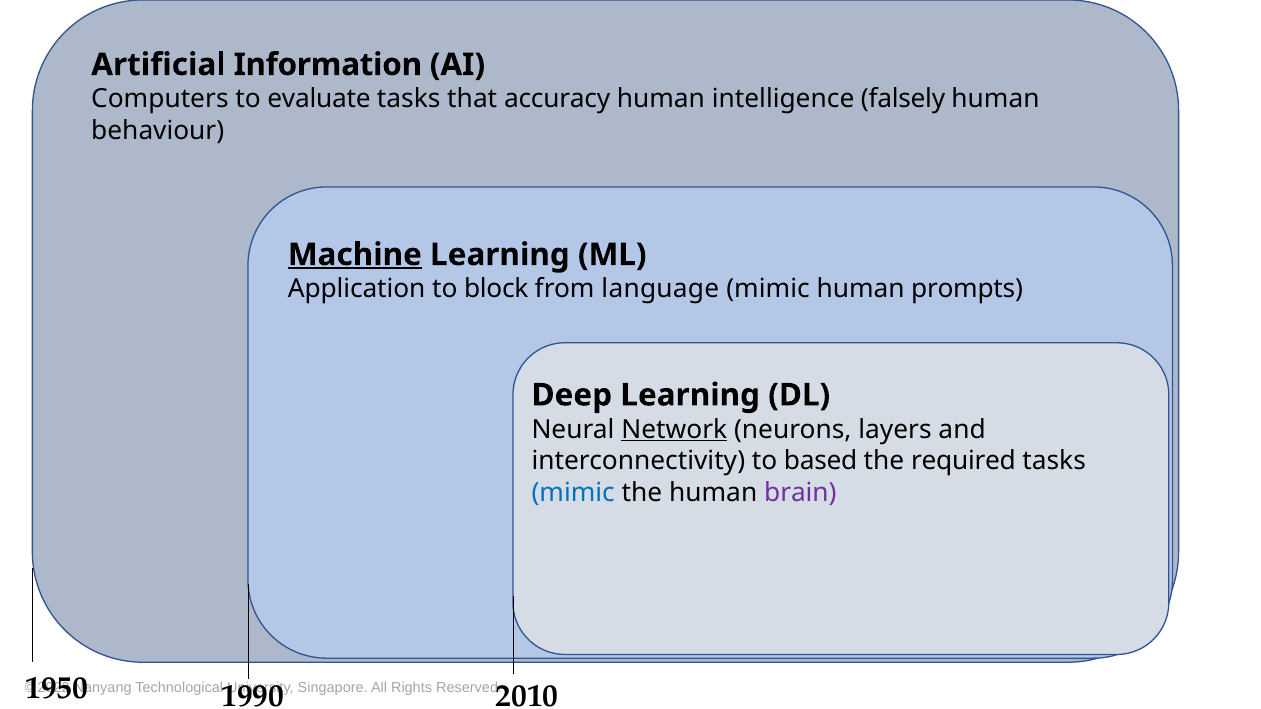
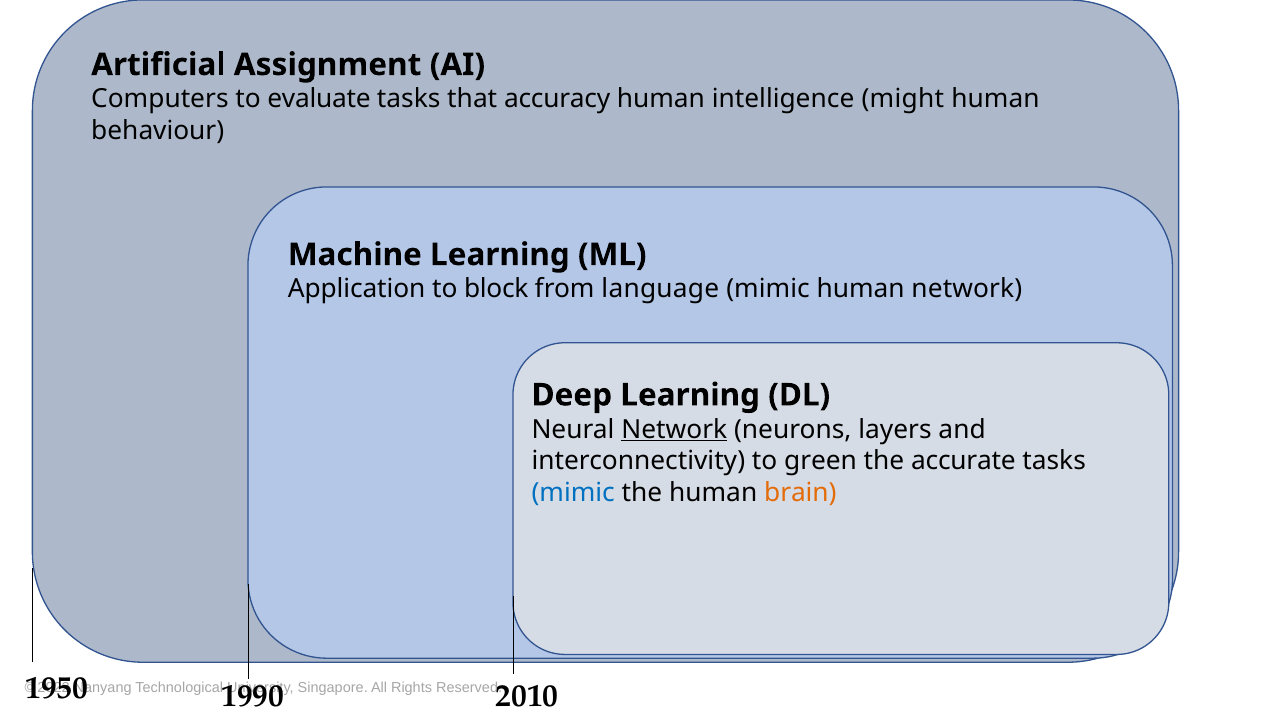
Information: Information -> Assignment
falsely: falsely -> might
Machine underline: present -> none
human prompts: prompts -> network
based: based -> green
required: required -> accurate
brain colour: purple -> orange
